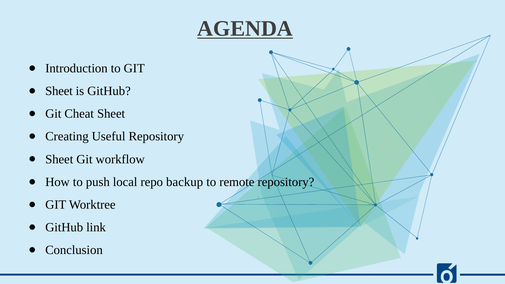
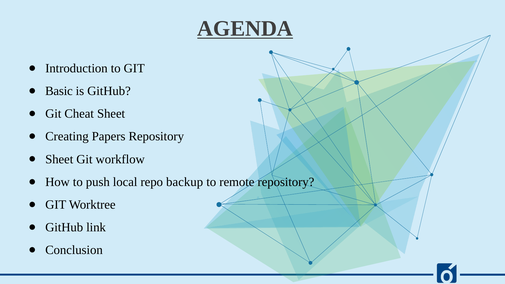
Sheet at (59, 91): Sheet -> Basic
Useful: Useful -> Papers
